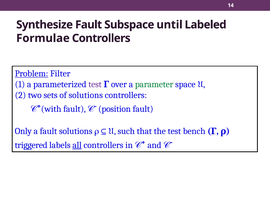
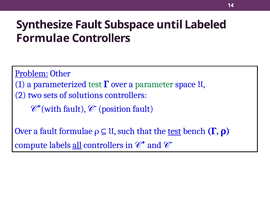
Filter: Filter -> Other
test at (95, 84) colour: purple -> green
Only at (23, 131): Only -> Over
fault solutions: solutions -> formulae
test at (174, 131) underline: none -> present
triggered: triggered -> compute
